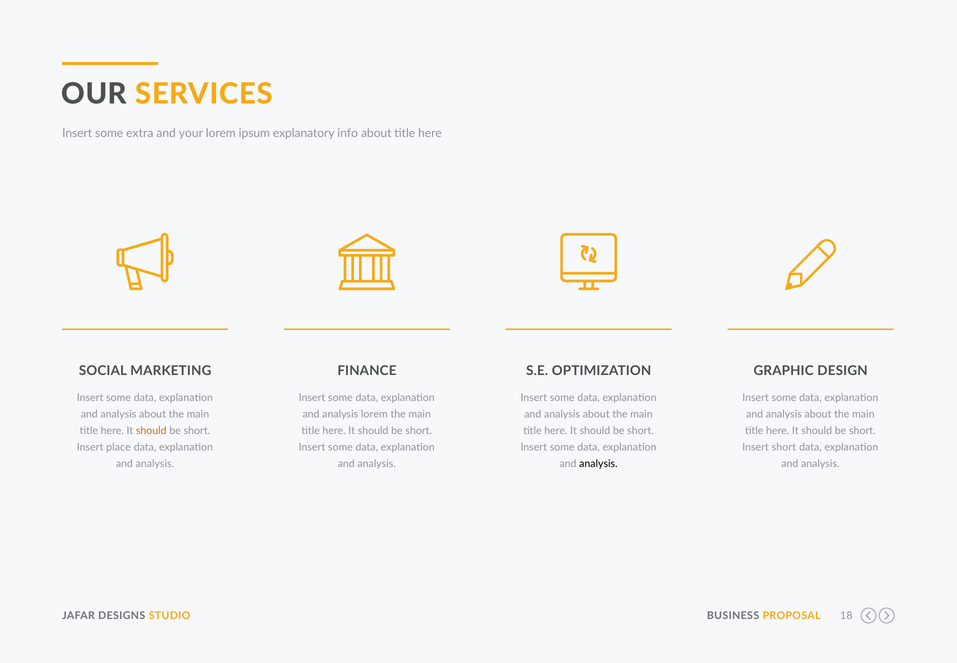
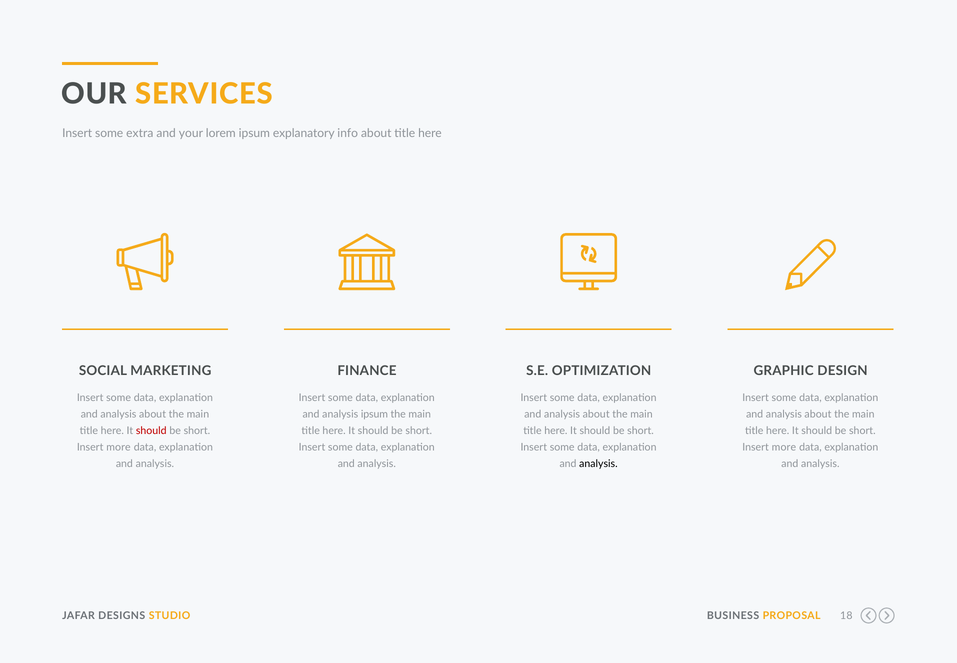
analysis lorem: lorem -> ipsum
should at (151, 430) colour: orange -> red
place at (119, 447): place -> more
short at (784, 447): short -> more
